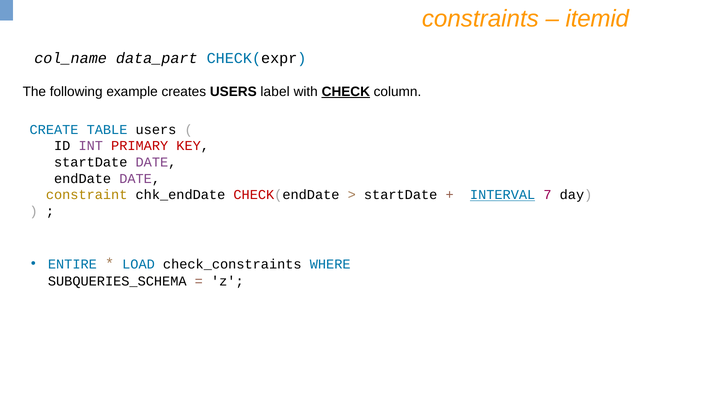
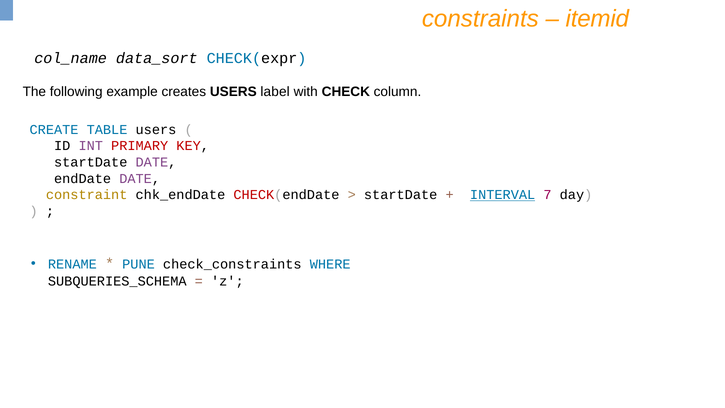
data_part: data_part -> data_sort
CHECK underline: present -> none
ENTIRE: ENTIRE -> RENAME
LOAD: LOAD -> PUNE
